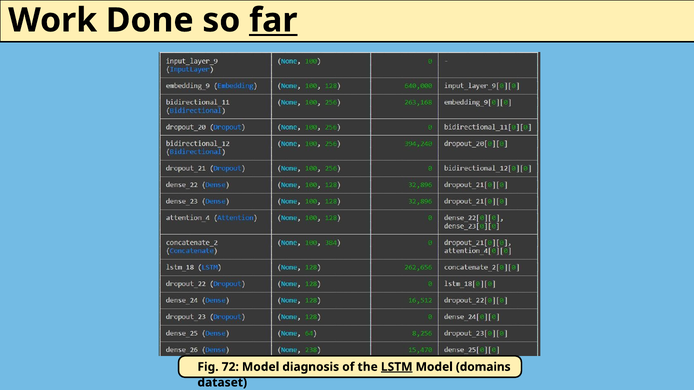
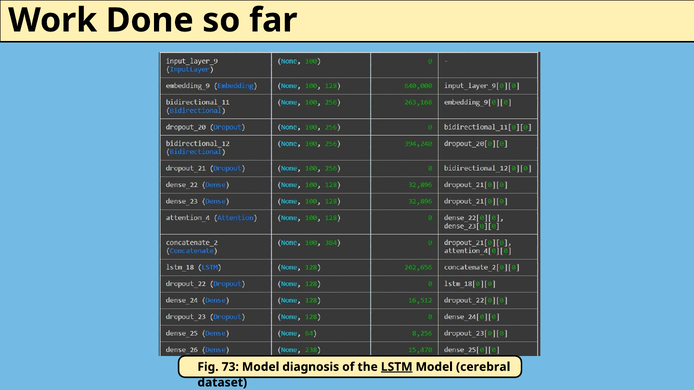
far underline: present -> none
72: 72 -> 73
domains: domains -> cerebral
